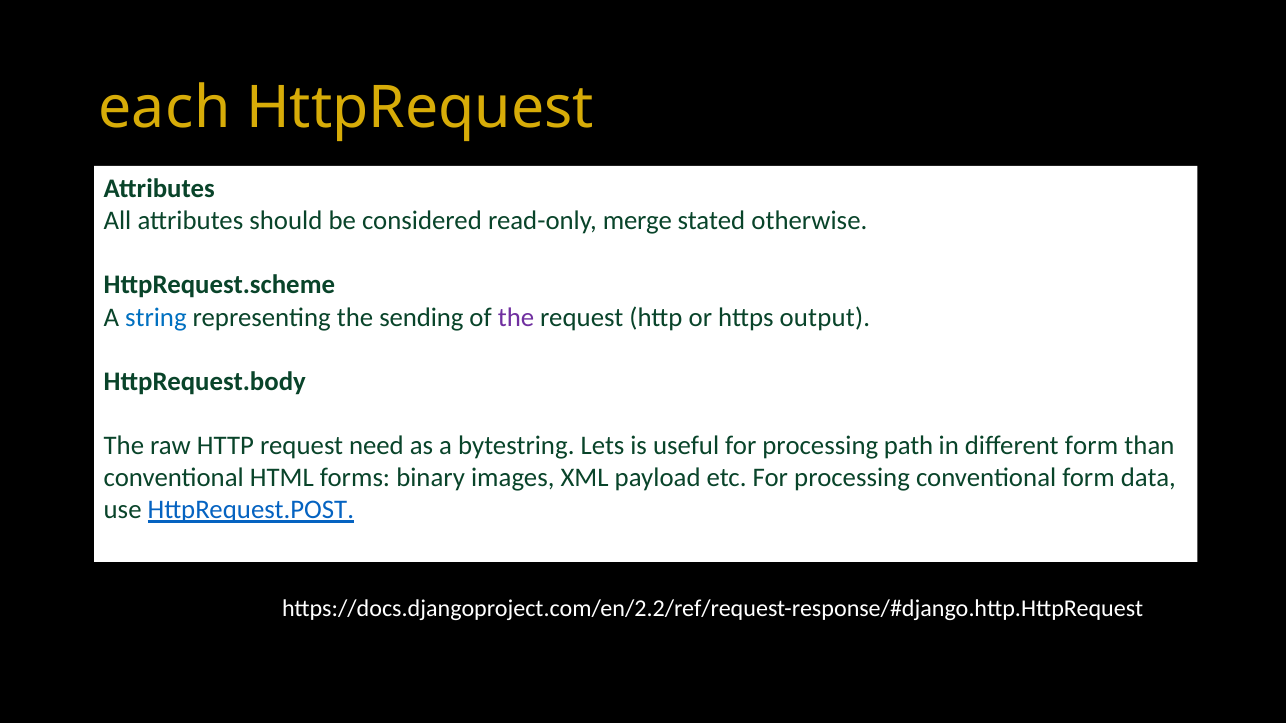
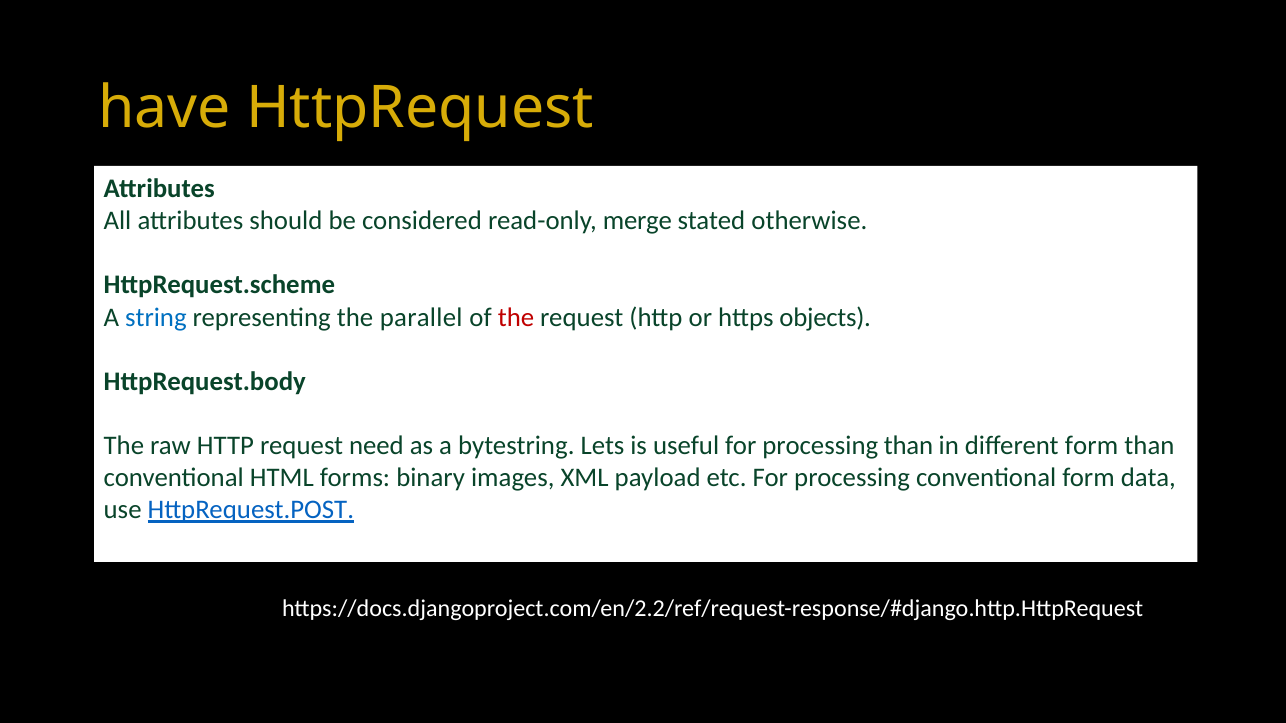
each: each -> have
sending: sending -> parallel
the at (516, 317) colour: purple -> red
output: output -> objects
processing path: path -> than
